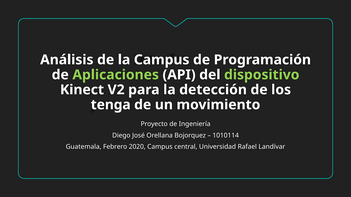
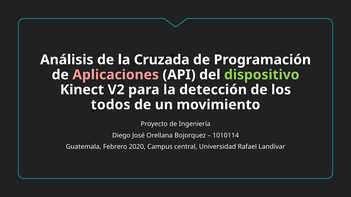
la Campus: Campus -> Cruzada
Aplicaciones colour: light green -> pink
tenga: tenga -> todos
